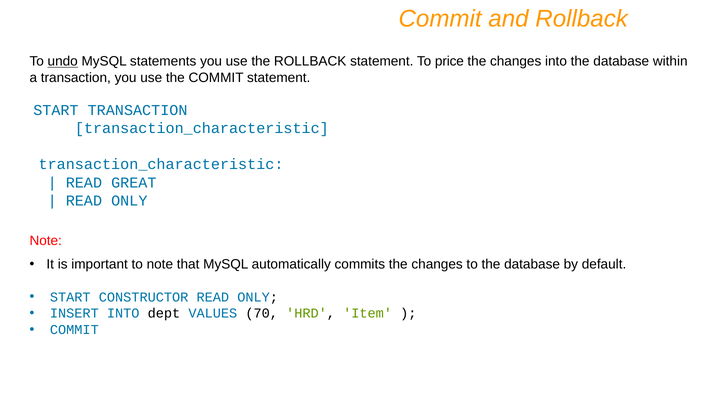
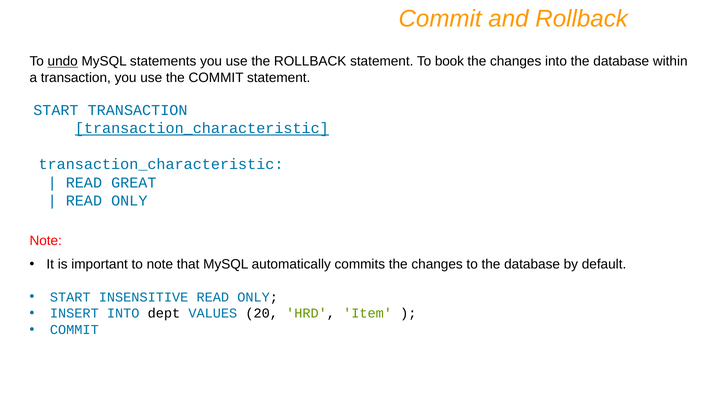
price: price -> book
transaction_characteristic at (202, 128) underline: none -> present
CONSTRUCTOR: CONSTRUCTOR -> INSENSITIVE
70: 70 -> 20
